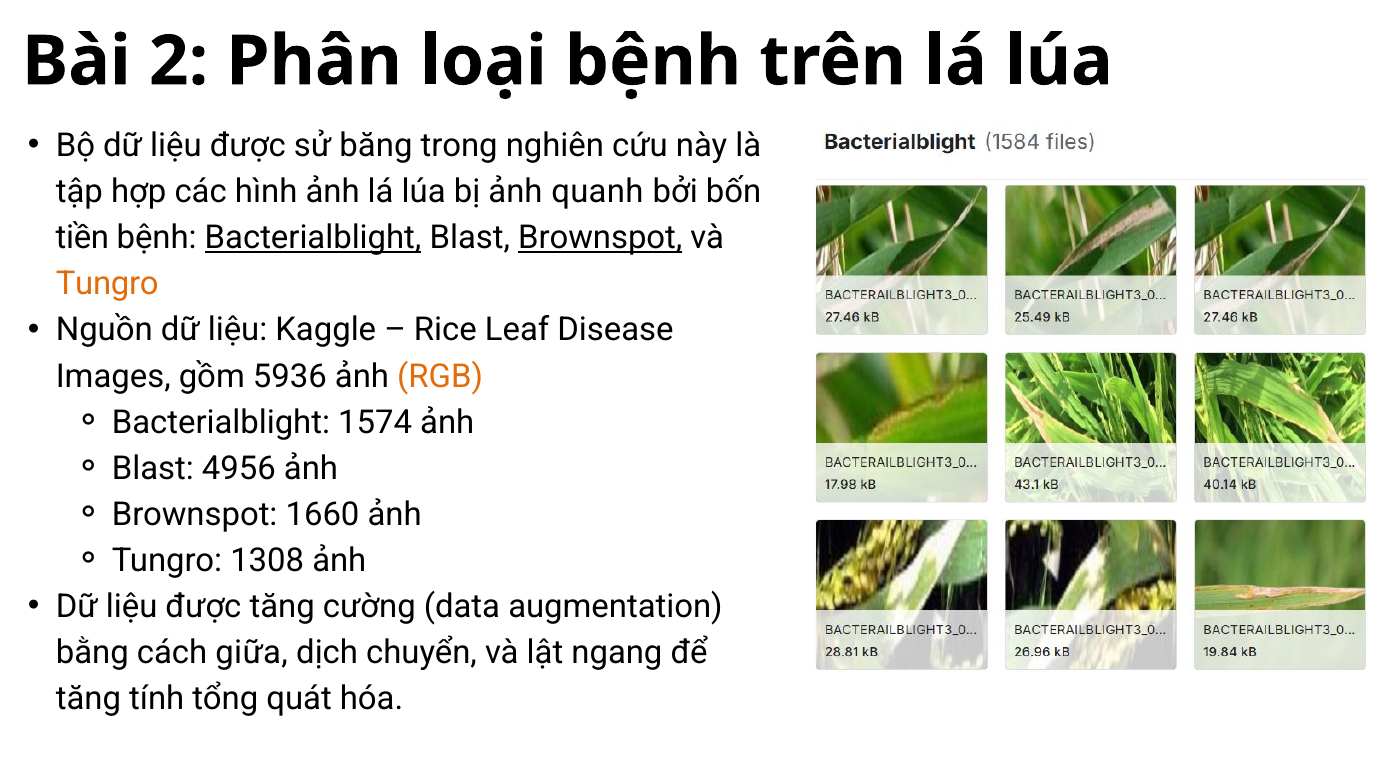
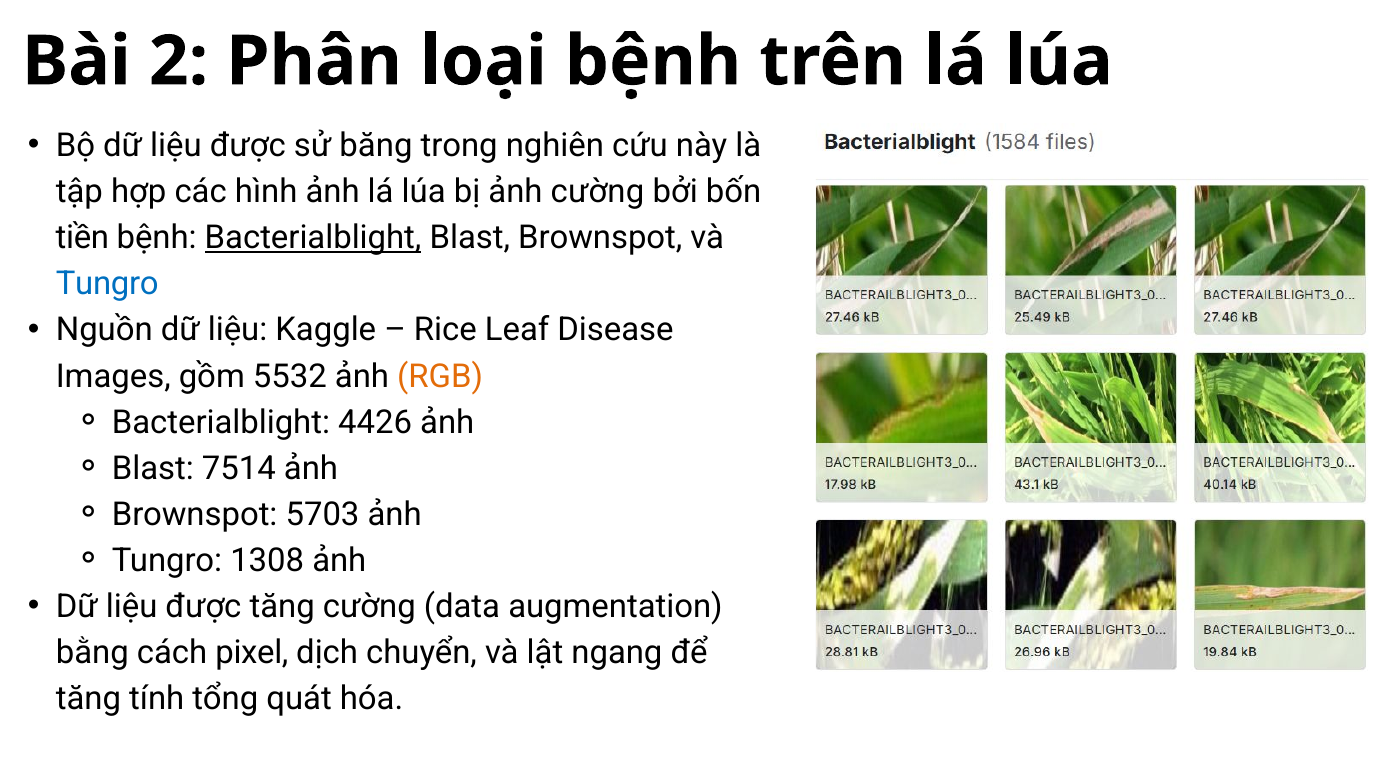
ảnh quanh: quanh -> cường
Brownspot at (600, 238) underline: present -> none
Tungro at (107, 284) colour: orange -> blue
5936: 5936 -> 5532
1574: 1574 -> 4426
4956: 4956 -> 7514
1660: 1660 -> 5703
giữa: giữa -> pixel
